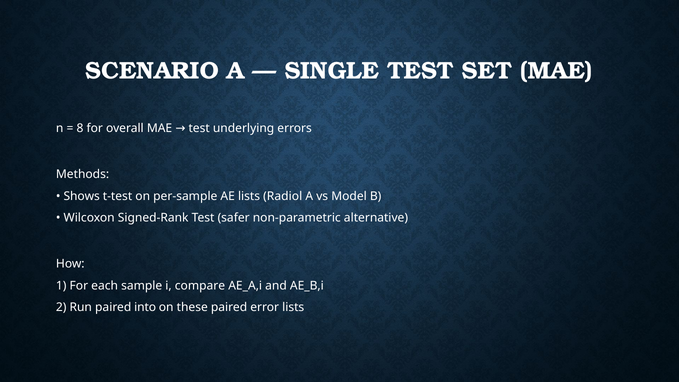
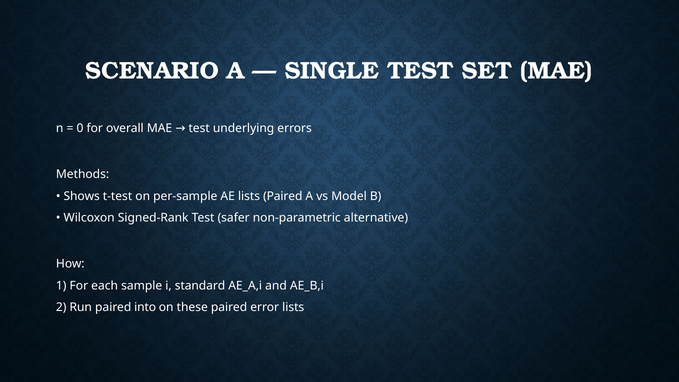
8: 8 -> 0
lists Radiol: Radiol -> Paired
compare: compare -> standard
